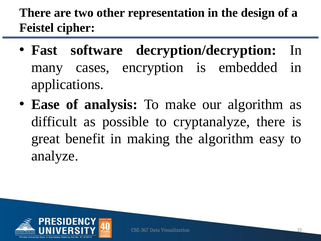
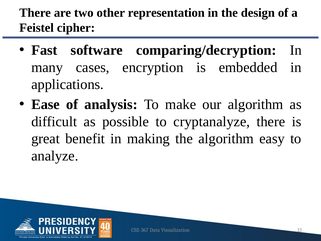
decryption/decryption: decryption/decryption -> comparing/decryption
